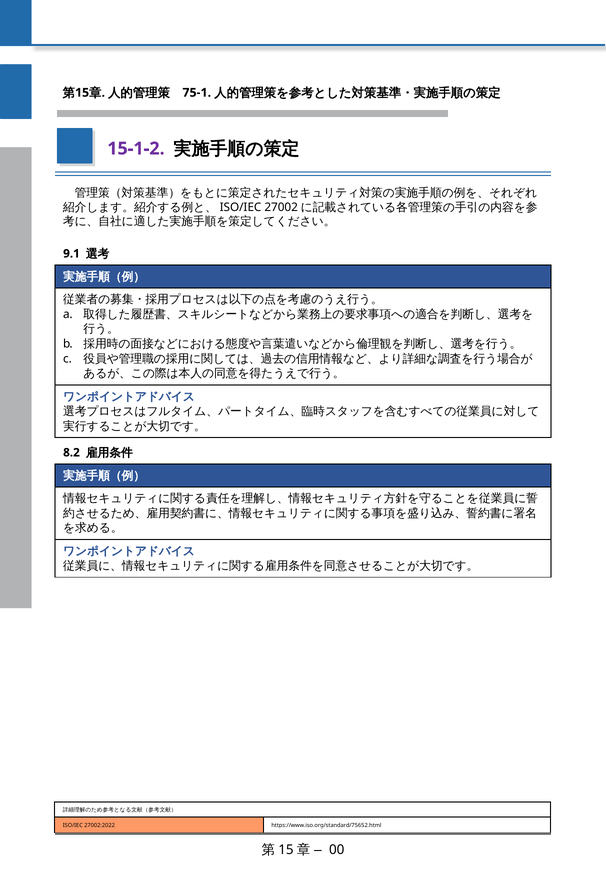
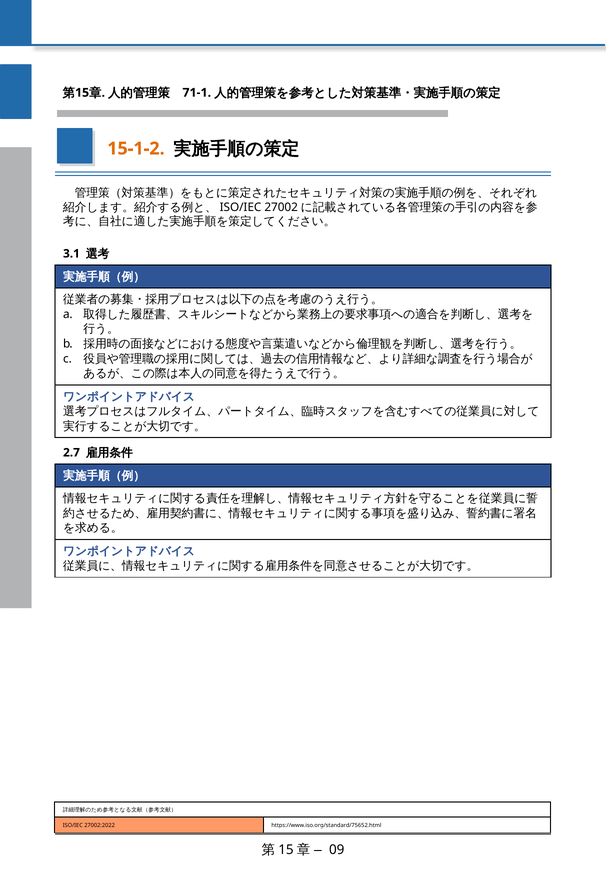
75-1: 75-1 -> 71-1
15-1-2 colour: purple -> orange
9.1: 9.1 -> 3.1
8.2: 8.2 -> 2.7
00: 00 -> 09
